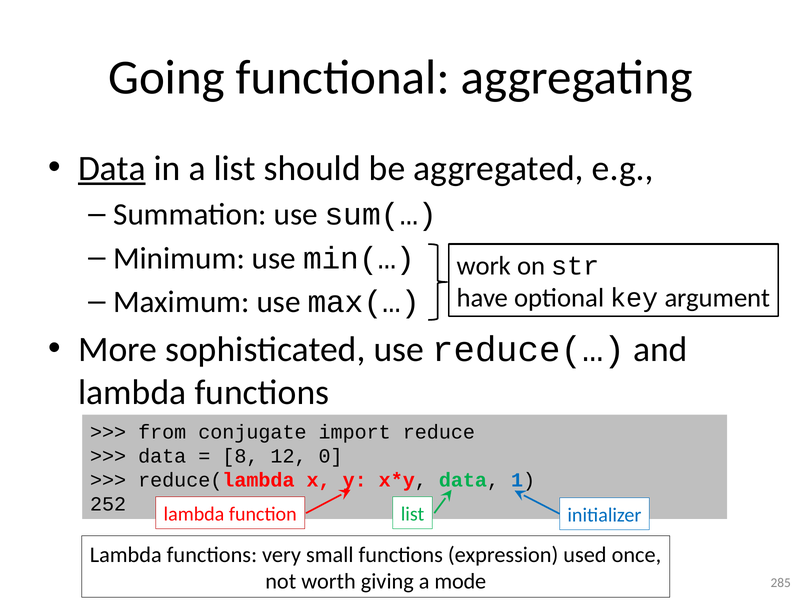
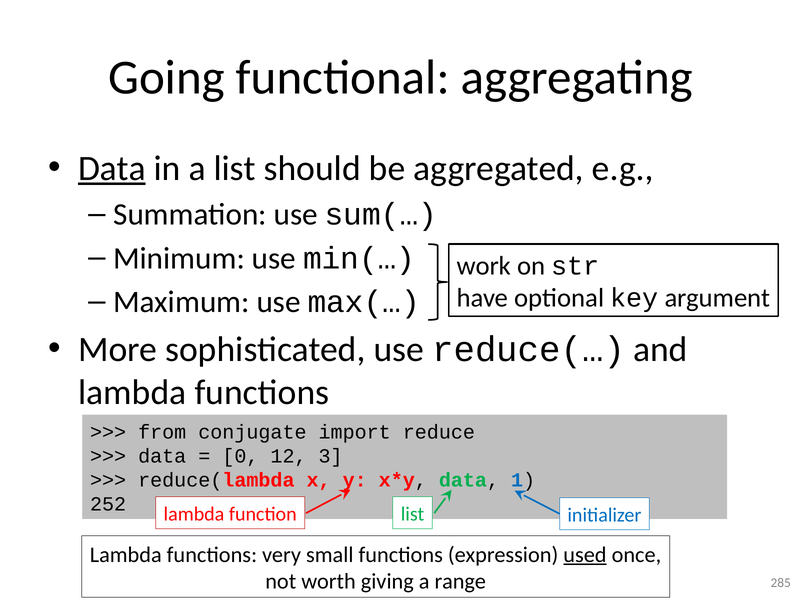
8: 8 -> 0
0: 0 -> 3
used underline: none -> present
mode: mode -> range
